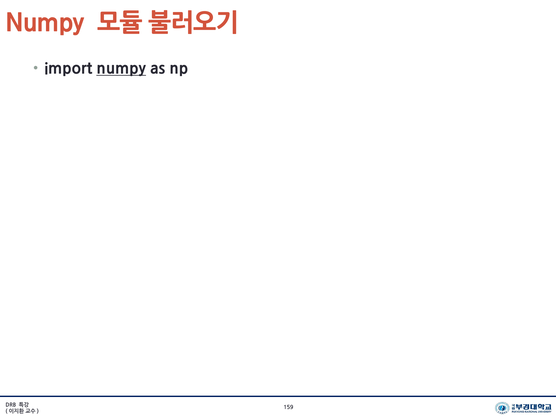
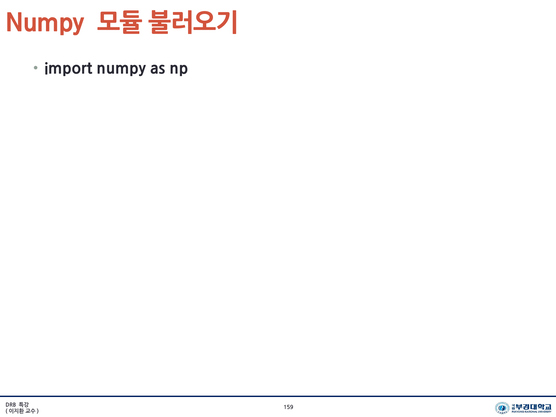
numpy at (121, 69) underline: present -> none
